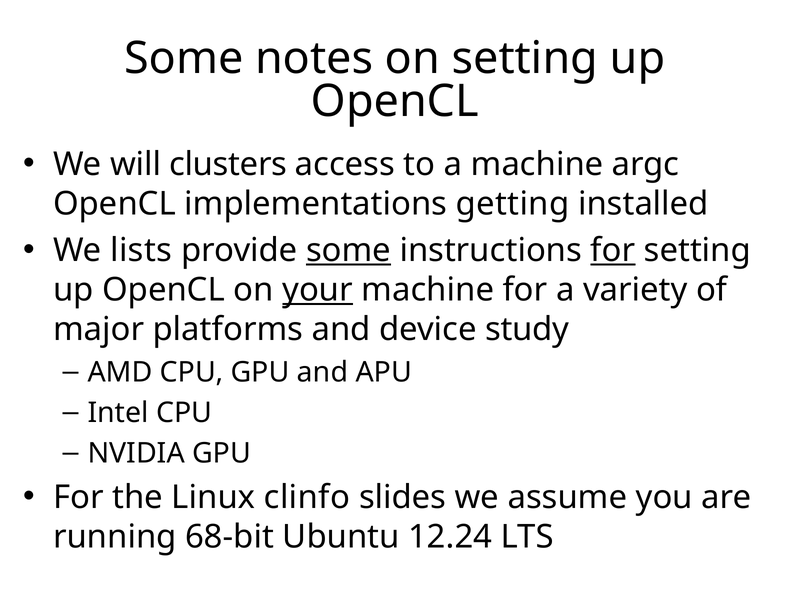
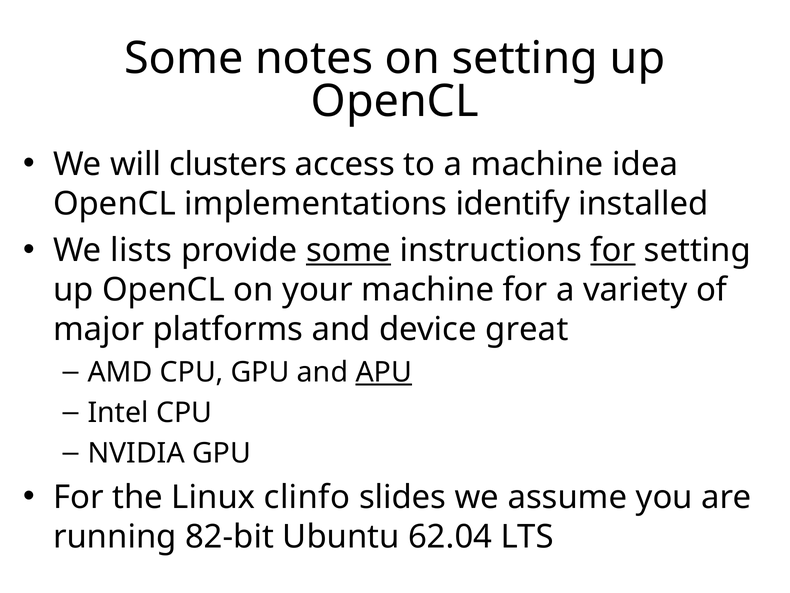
argc: argc -> idea
getting: getting -> identify
your underline: present -> none
study: study -> great
APU underline: none -> present
68-bit: 68-bit -> 82-bit
12.24: 12.24 -> 62.04
